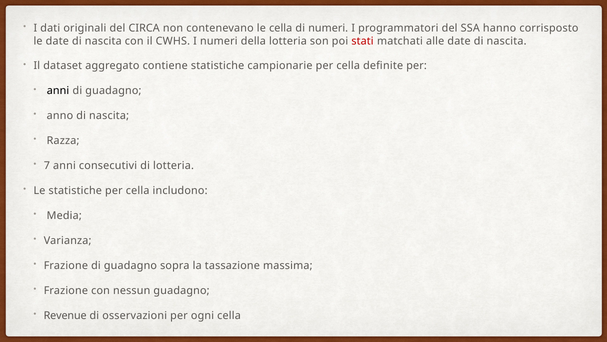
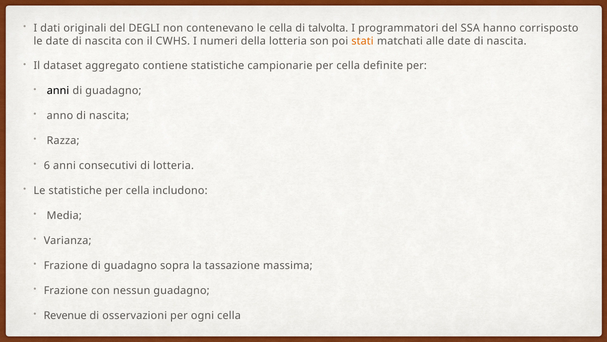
CIRCA: CIRCA -> DEGLI
di numeri: numeri -> talvolta
stati colour: red -> orange
7: 7 -> 6
